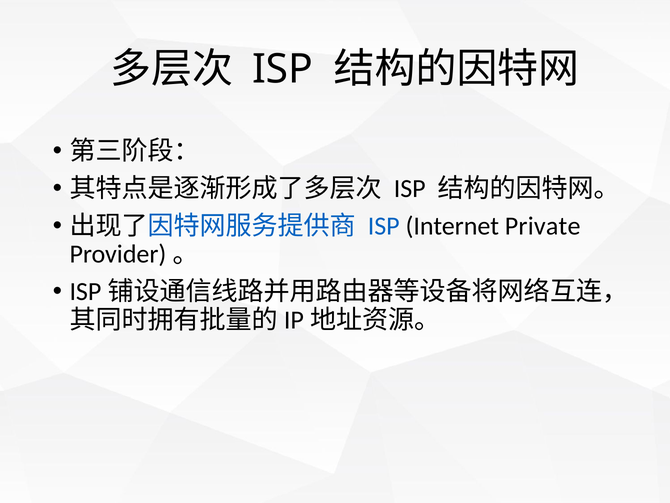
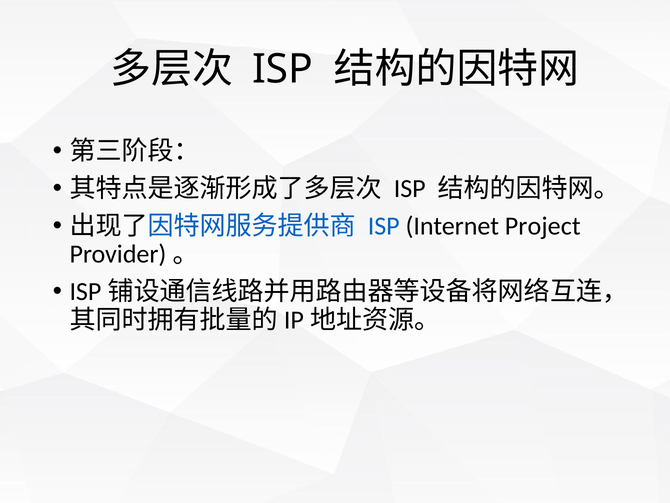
Private: Private -> Project
